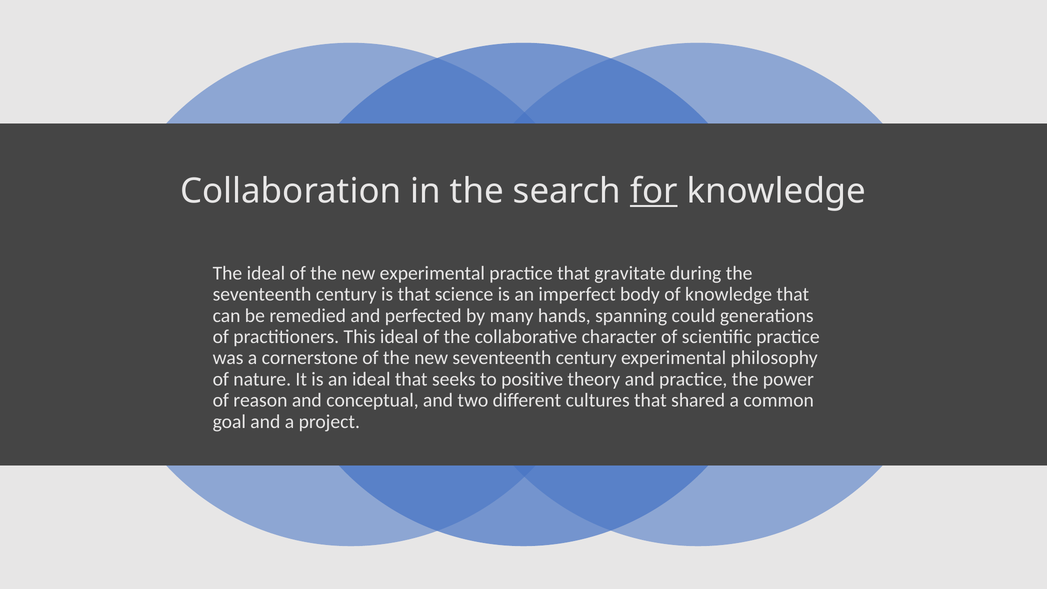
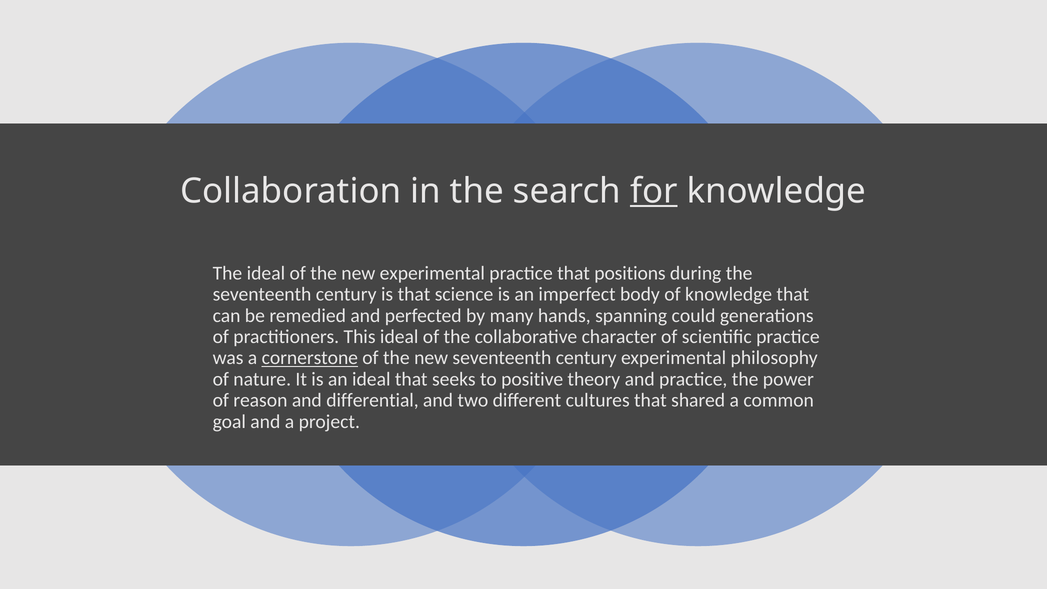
gravitate: gravitate -> positions
cornerstone underline: none -> present
conceptual: conceptual -> differential
